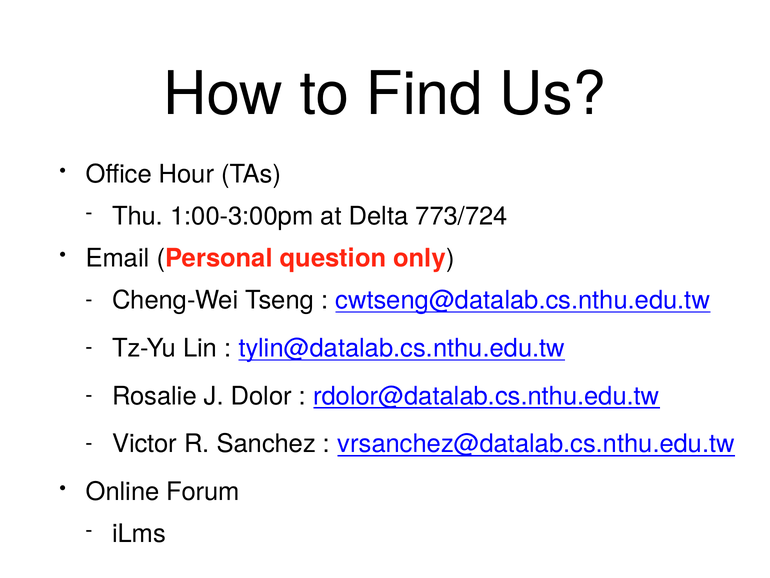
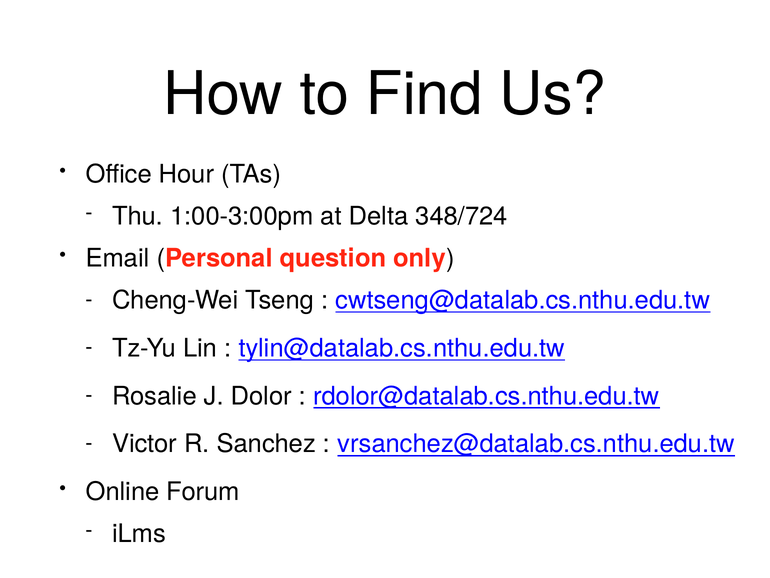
773/724: 773/724 -> 348/724
